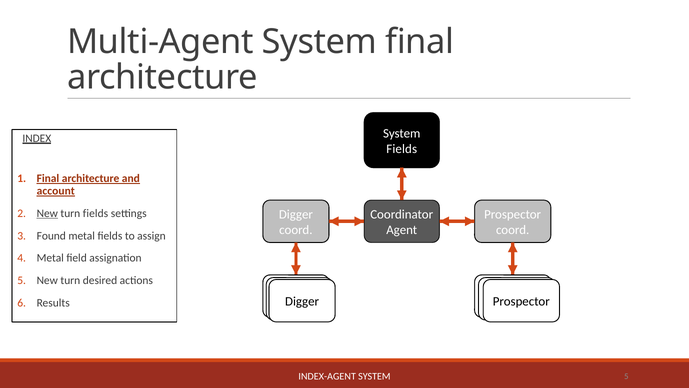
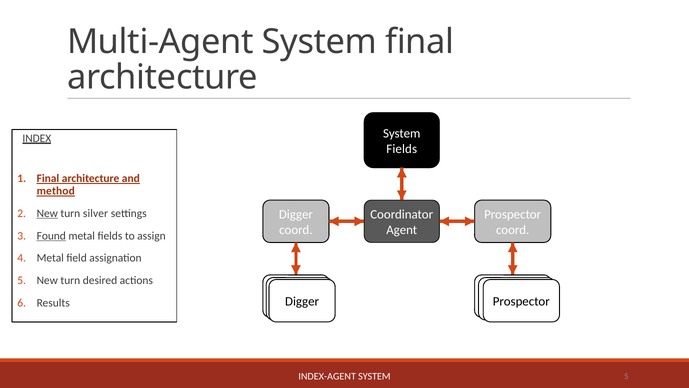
account: account -> method
turn fields: fields -> silver
Found underline: none -> present
